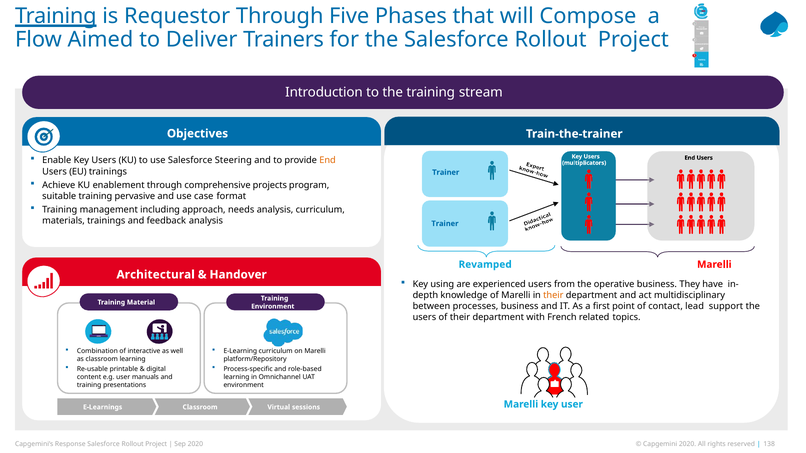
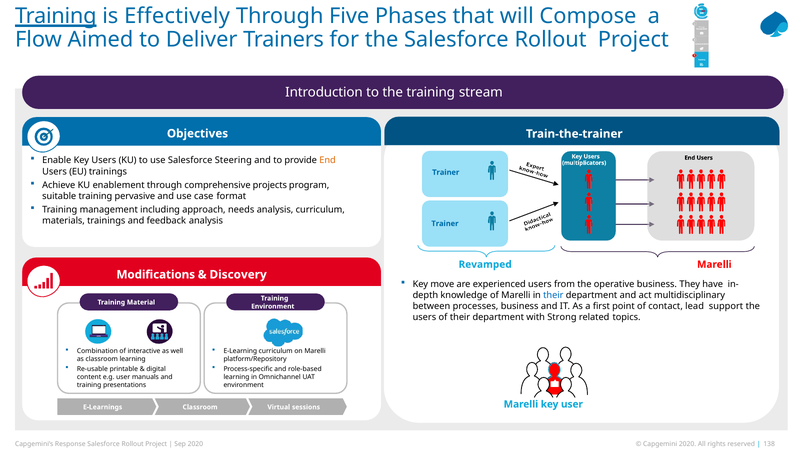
Requestor: Requestor -> Effectively
Architectural: Architectural -> Modifications
Handover: Handover -> Discovery
using: using -> move
their at (553, 295) colour: orange -> blue
French: French -> Strong
